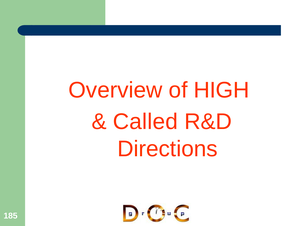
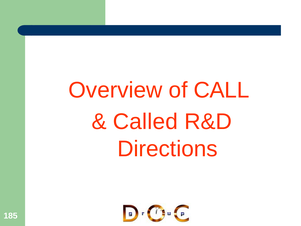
HIGH: HIGH -> CALL
